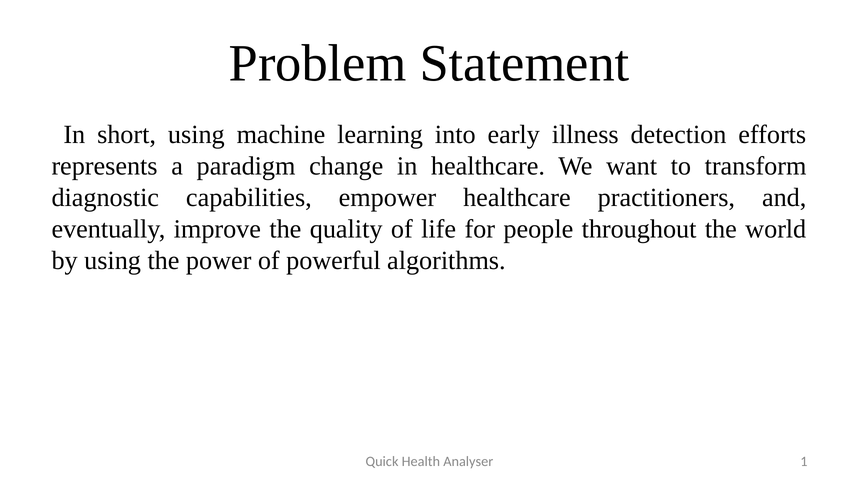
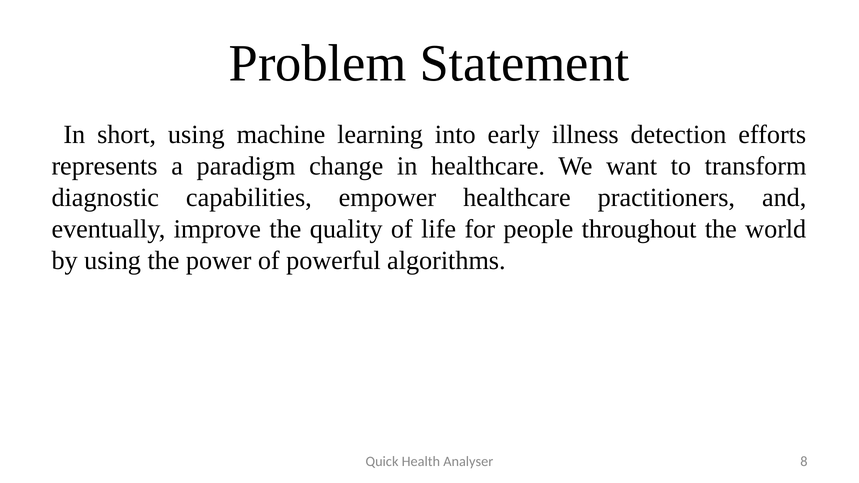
1: 1 -> 8
